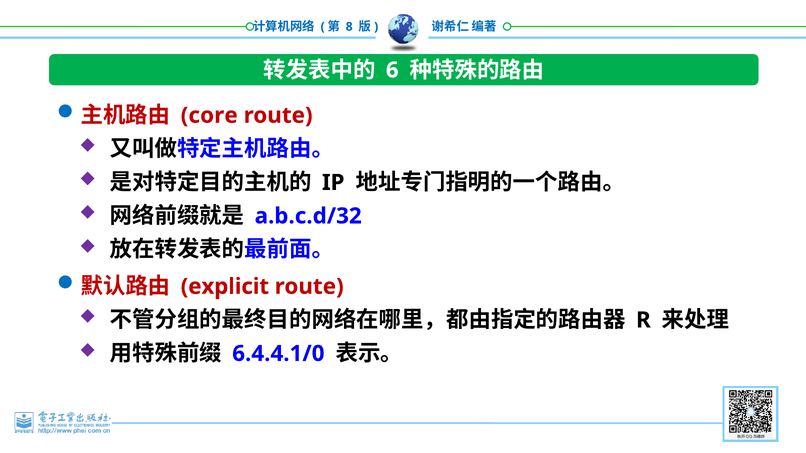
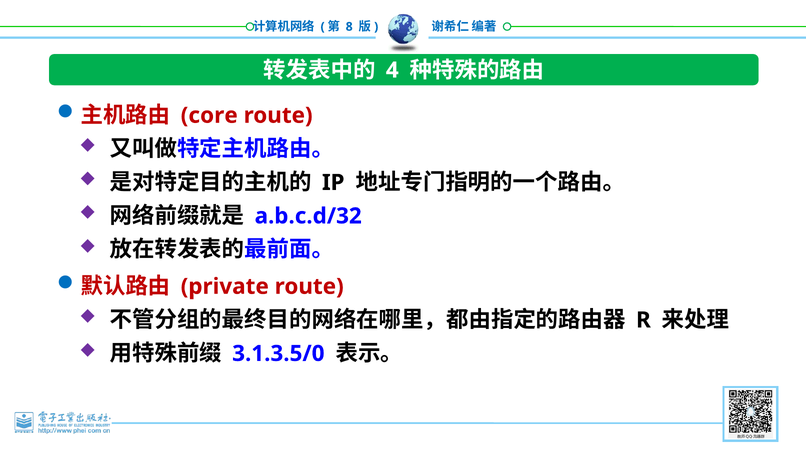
6: 6 -> 4
explicit: explicit -> private
6.4.4.1/0: 6.4.4.1/0 -> 3.1.3.5/0
